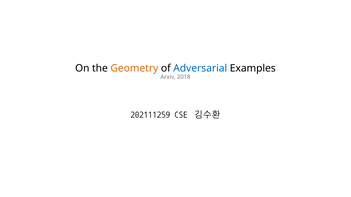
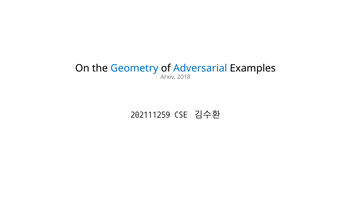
Geometry colour: orange -> blue
